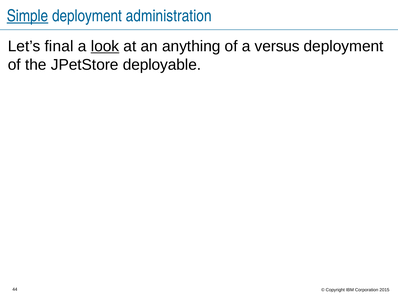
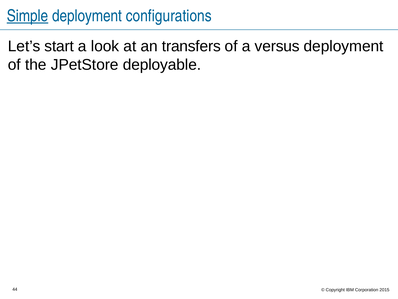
administration: administration -> configurations
final: final -> start
look underline: present -> none
anything: anything -> transfers
